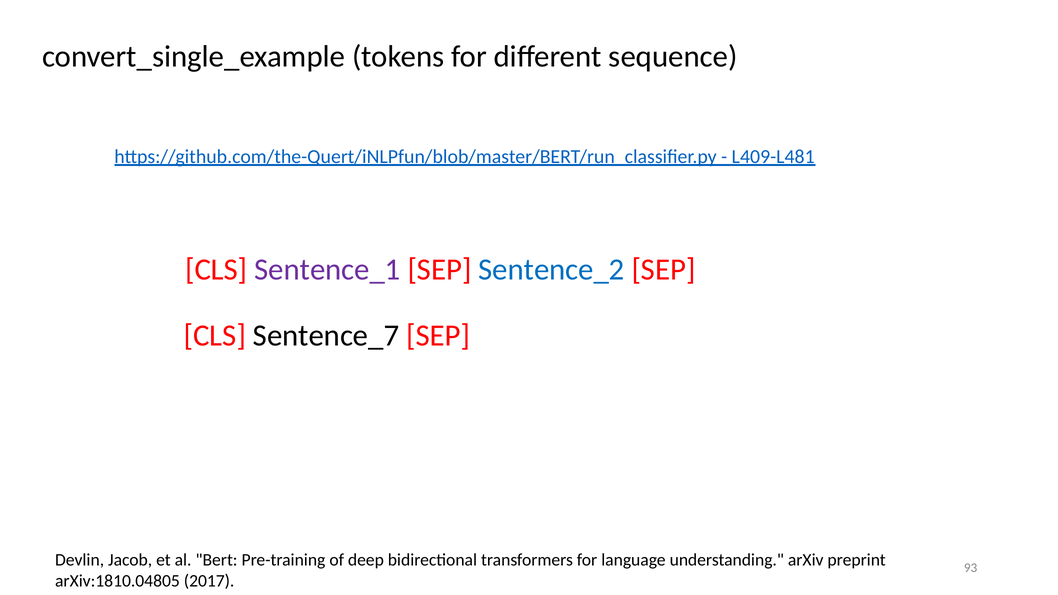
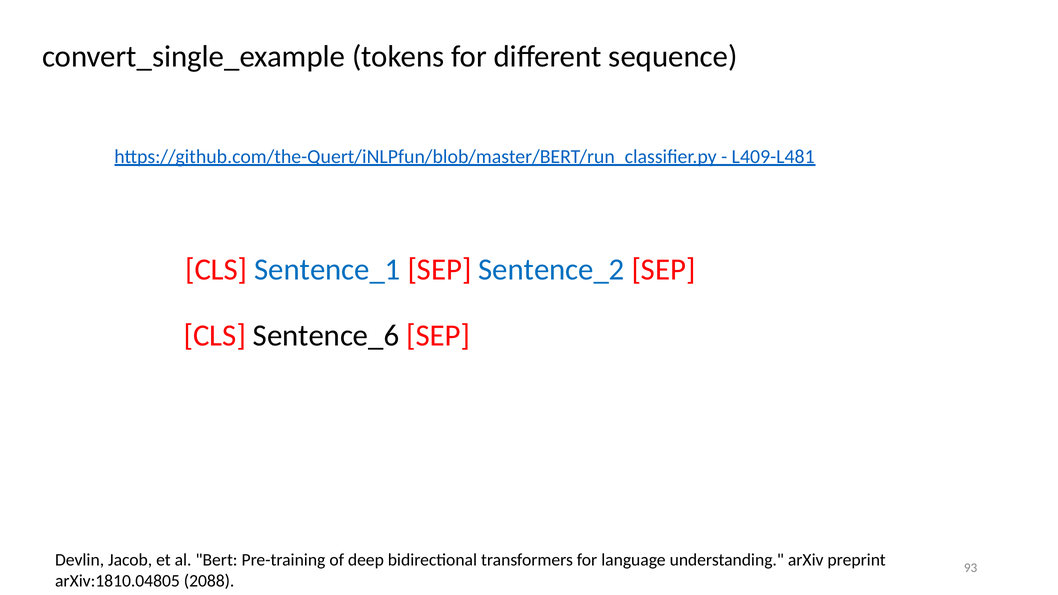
Sentence_1 colour: purple -> blue
Sentence_7: Sentence_7 -> Sentence_6
2017: 2017 -> 2088
